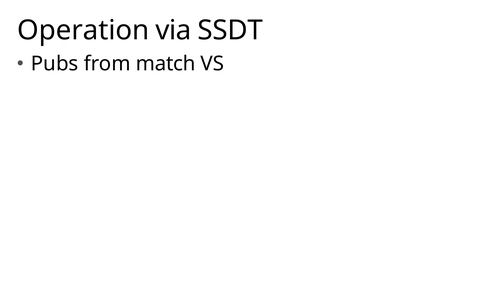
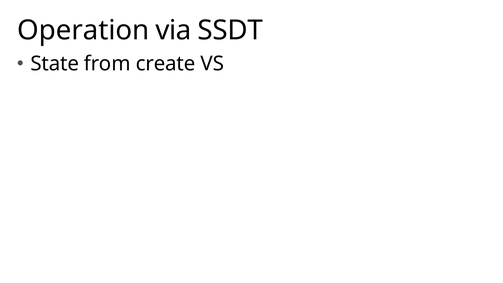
Pubs: Pubs -> State
match: match -> create
